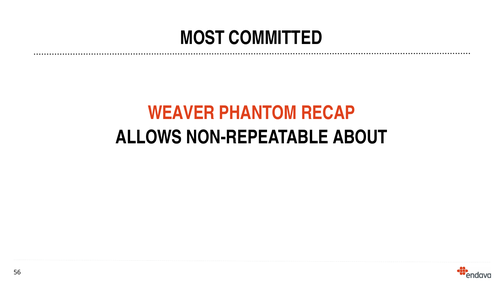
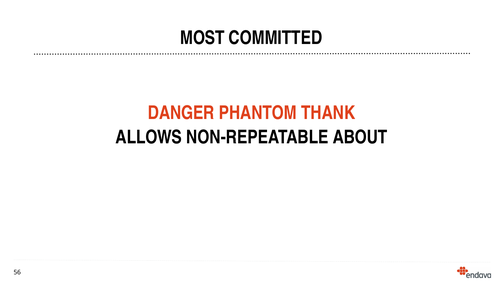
WEAVER: WEAVER -> DANGER
RECAP: RECAP -> THANK
